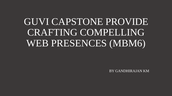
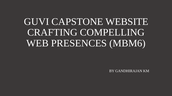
PROVIDE: PROVIDE -> WEBSITE
